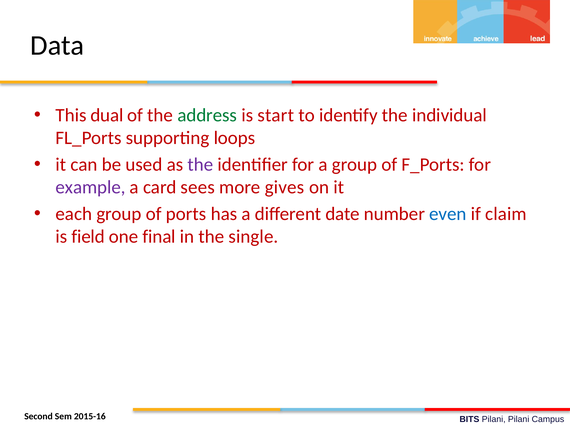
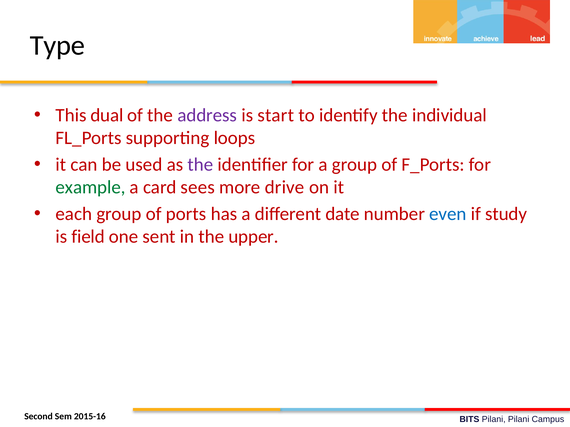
Data: Data -> Type
address colour: green -> purple
example colour: purple -> green
gives: gives -> drive
claim: claim -> study
final: final -> sent
single: single -> upper
